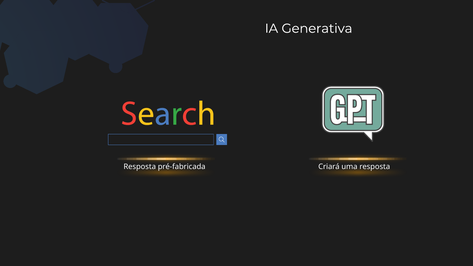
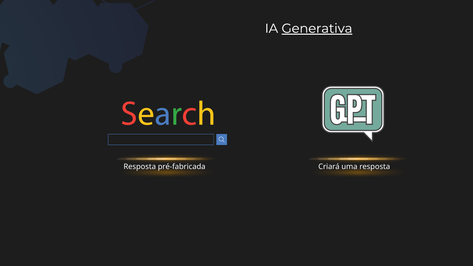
Generativa underline: none -> present
